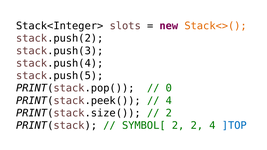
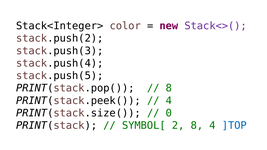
slots: slots -> color
Stack<>( colour: orange -> purple
0 at (169, 88): 0 -> 8
2 at (169, 113): 2 -> 0
2 2: 2 -> 8
